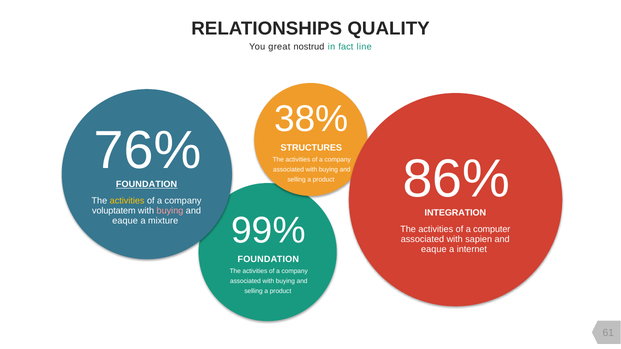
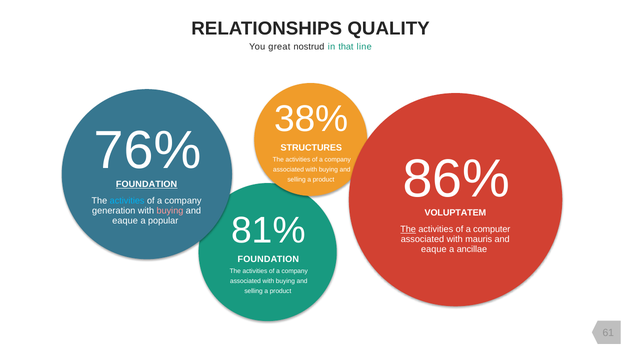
fact: fact -> that
activities at (127, 201) colour: yellow -> light blue
voluptatem: voluptatem -> generation
INTEGRATION: INTEGRATION -> VOLUPTATEM
99%: 99% -> 81%
mixture: mixture -> popular
The at (408, 229) underline: none -> present
sapien: sapien -> mauris
internet: internet -> ancillae
